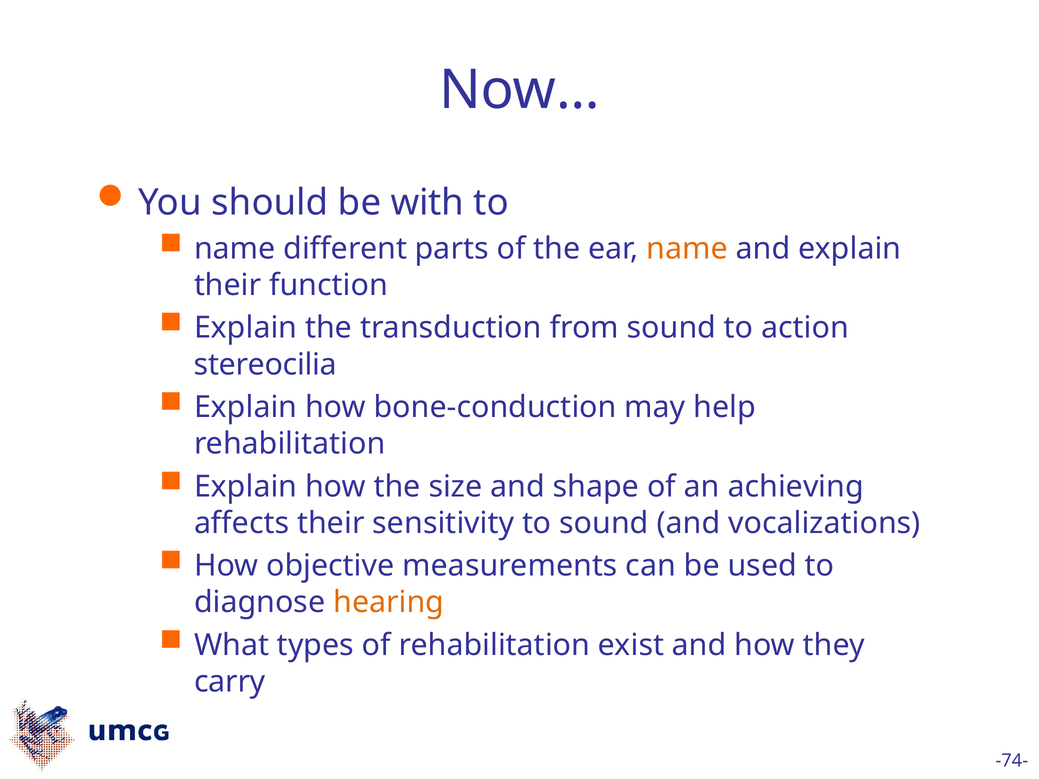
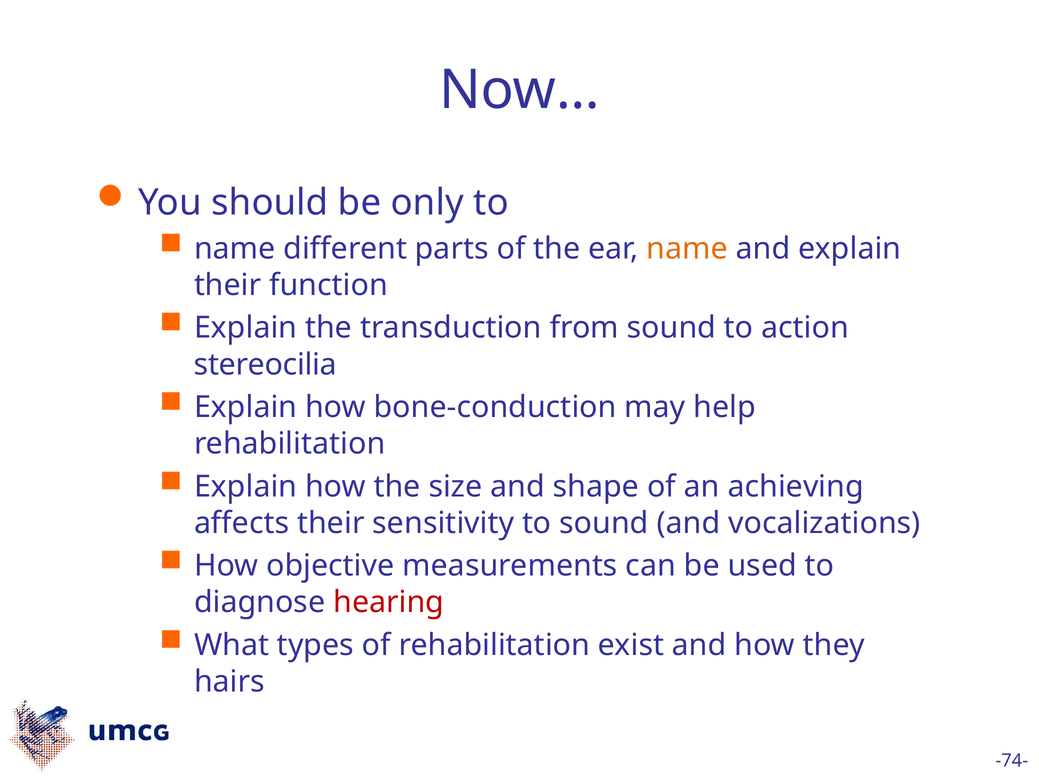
with: with -> only
hearing colour: orange -> red
carry: carry -> hairs
